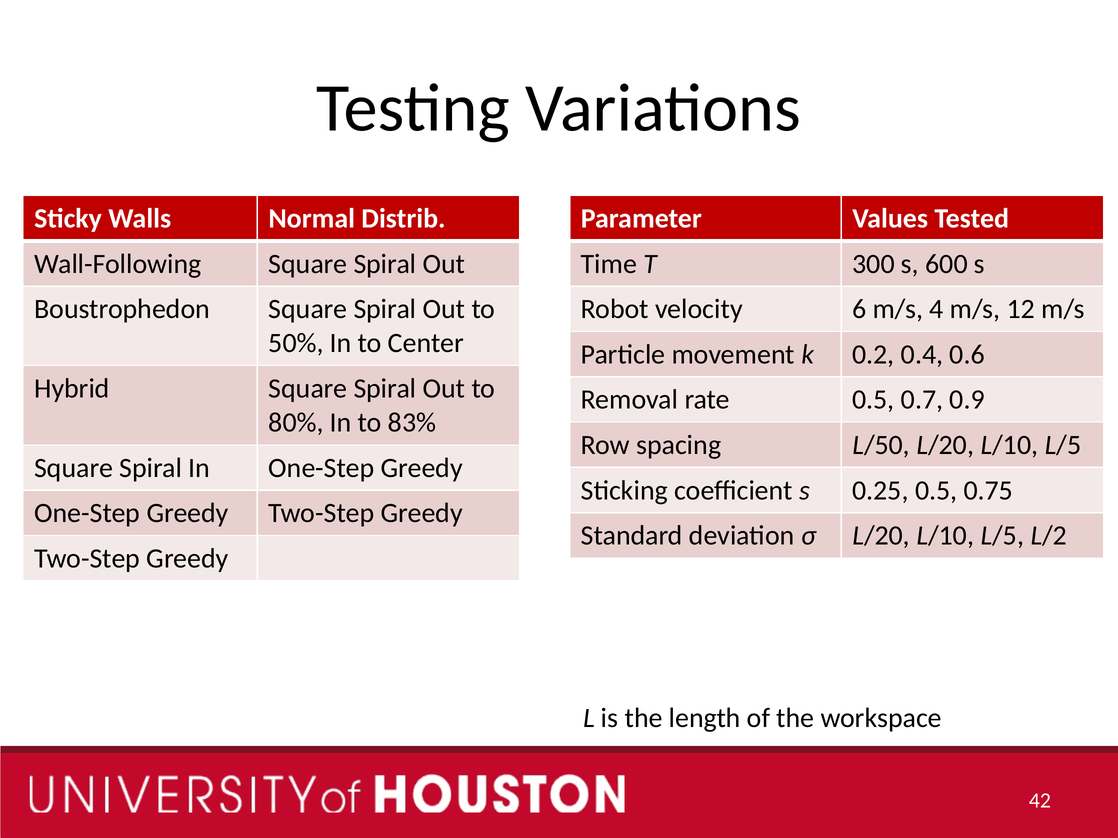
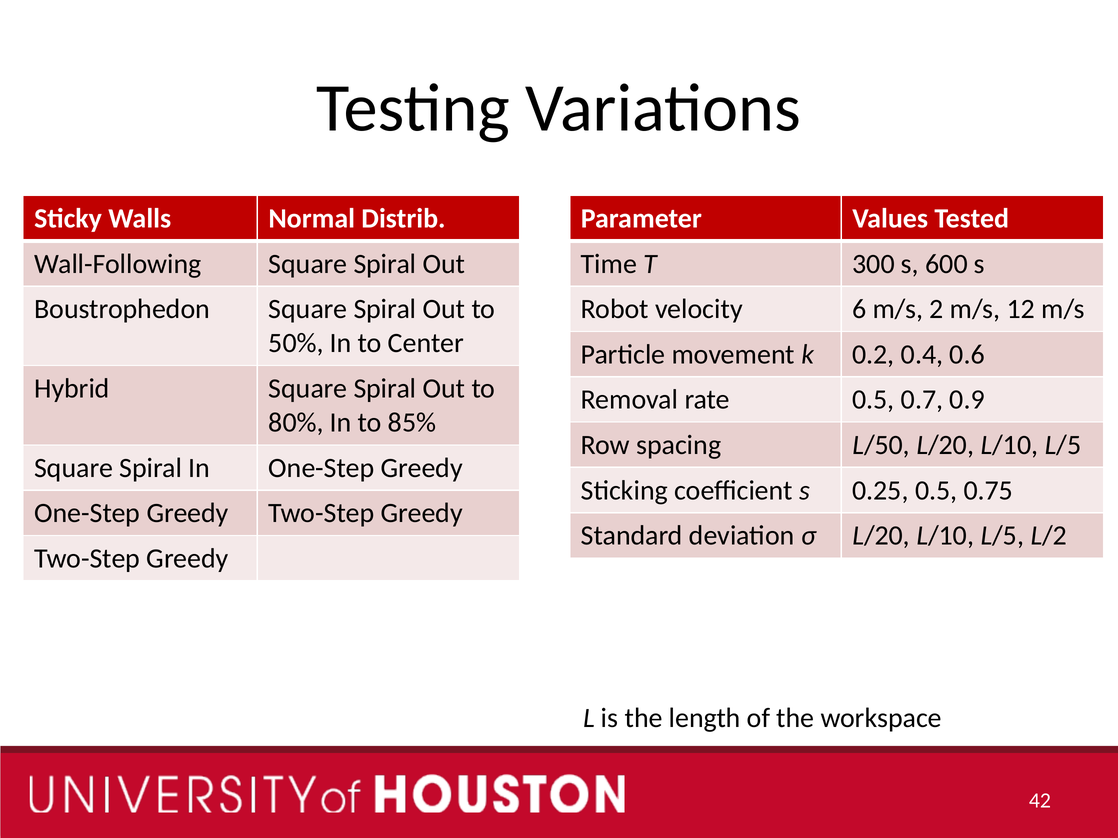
4: 4 -> 2
83%: 83% -> 85%
